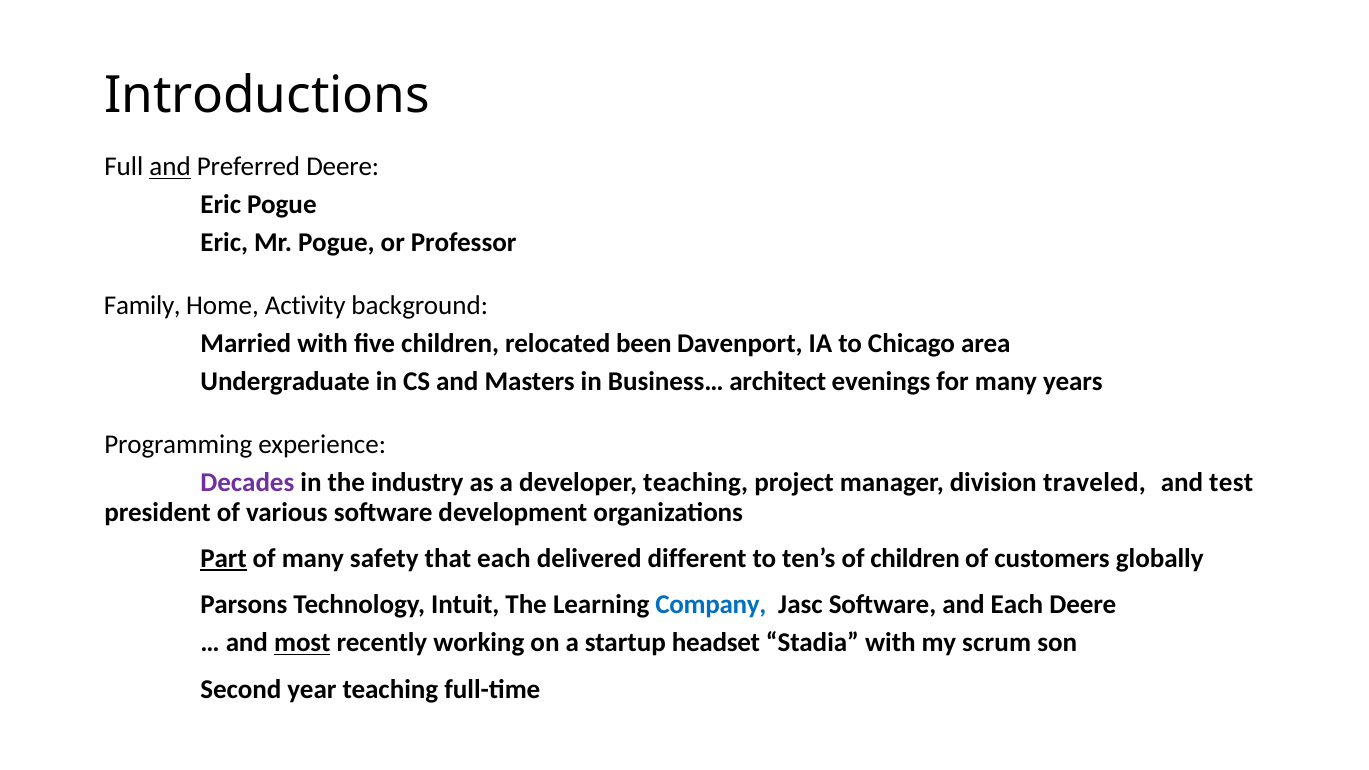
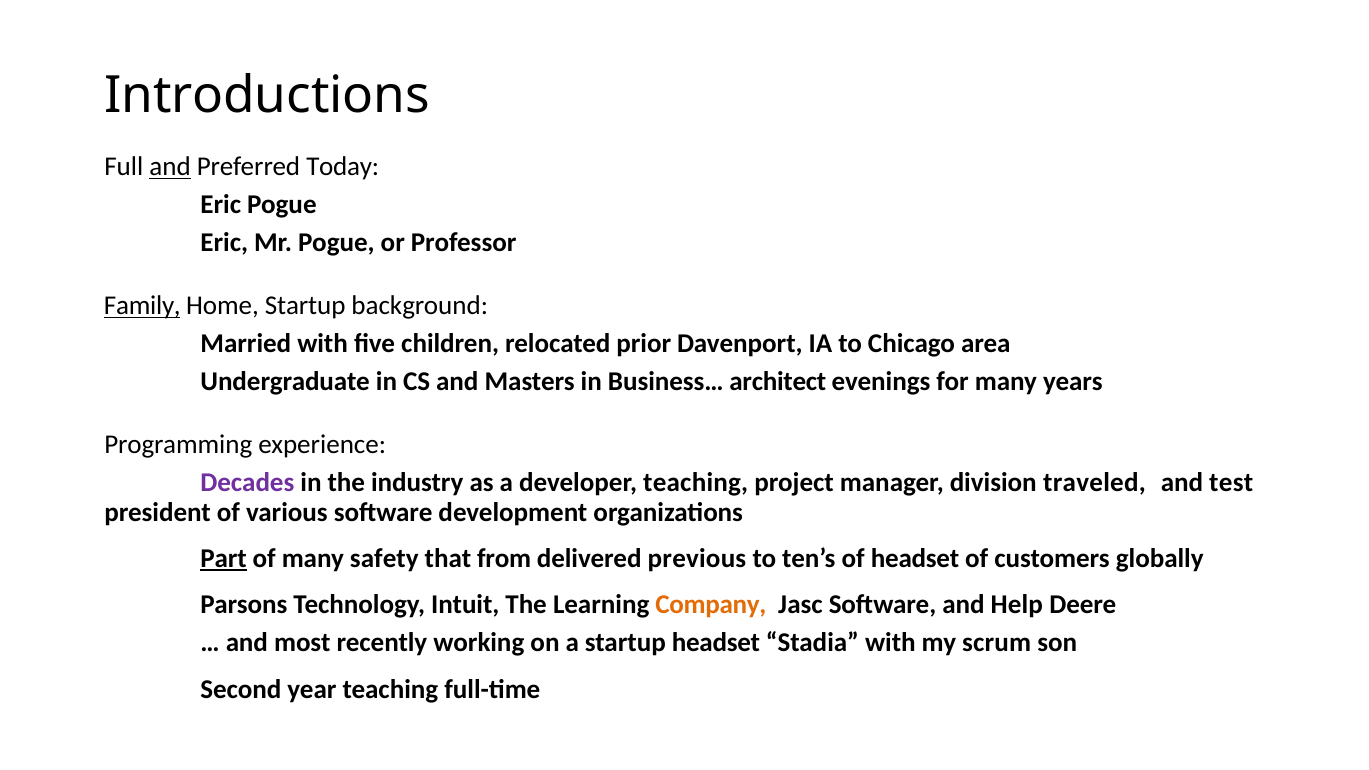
Preferred Deere: Deere -> Today
Family underline: none -> present
Home Activity: Activity -> Startup
been: been -> prior
that each: each -> from
different: different -> previous
of children: children -> headset
Company colour: blue -> orange
and Each: Each -> Help
most underline: present -> none
